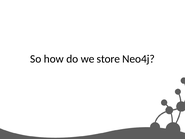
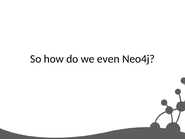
store: store -> even
